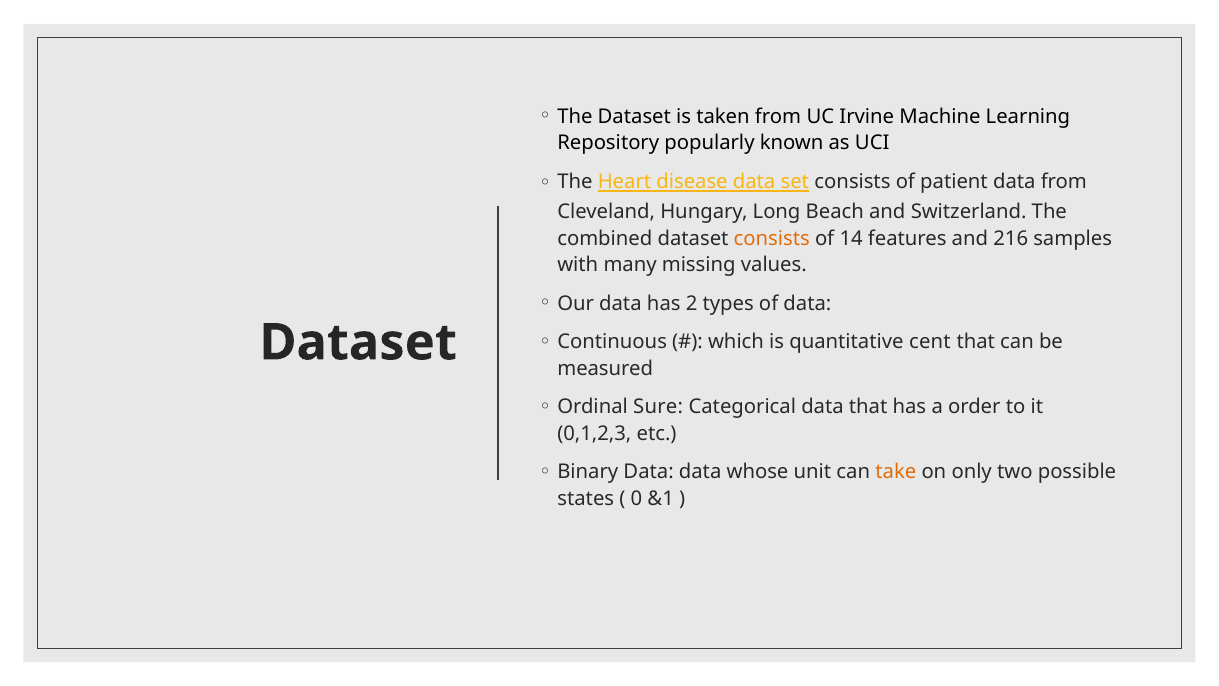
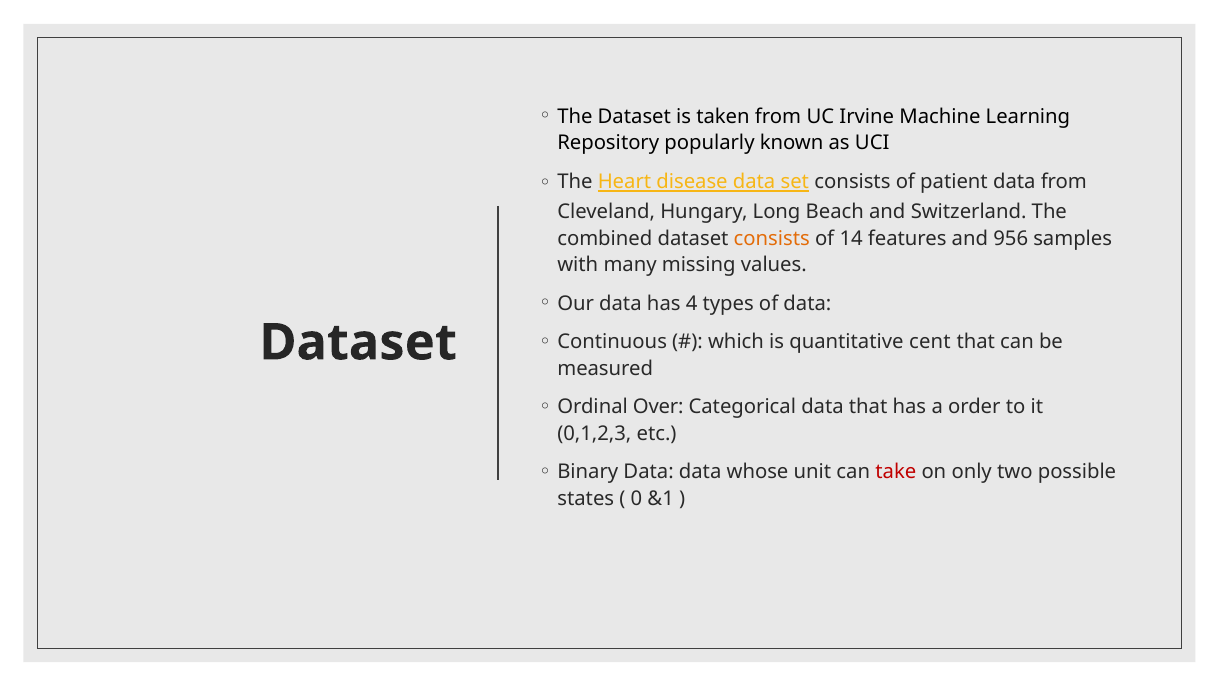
216: 216 -> 956
2: 2 -> 4
Sure: Sure -> Over
take colour: orange -> red
